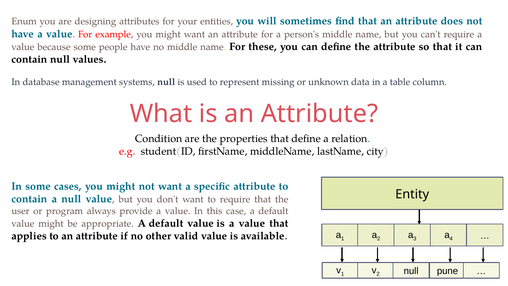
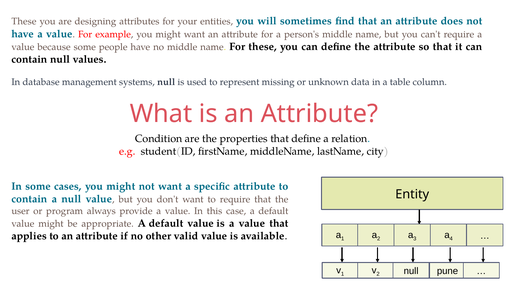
Enum at (24, 21): Enum -> These
